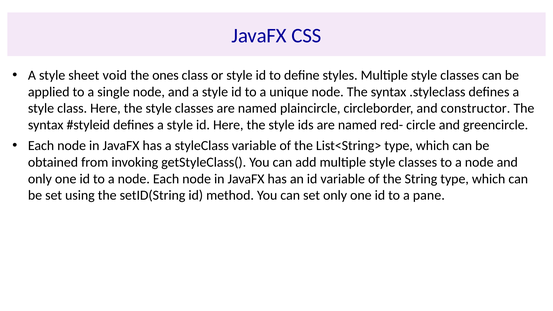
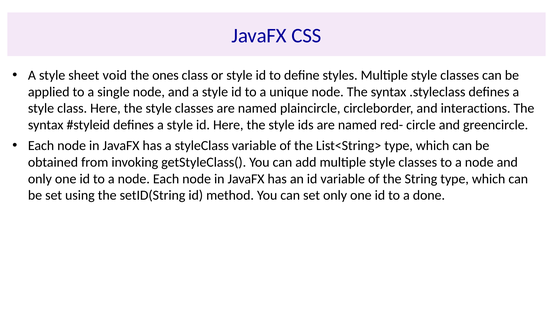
constructor: constructor -> interactions
pane: pane -> done
